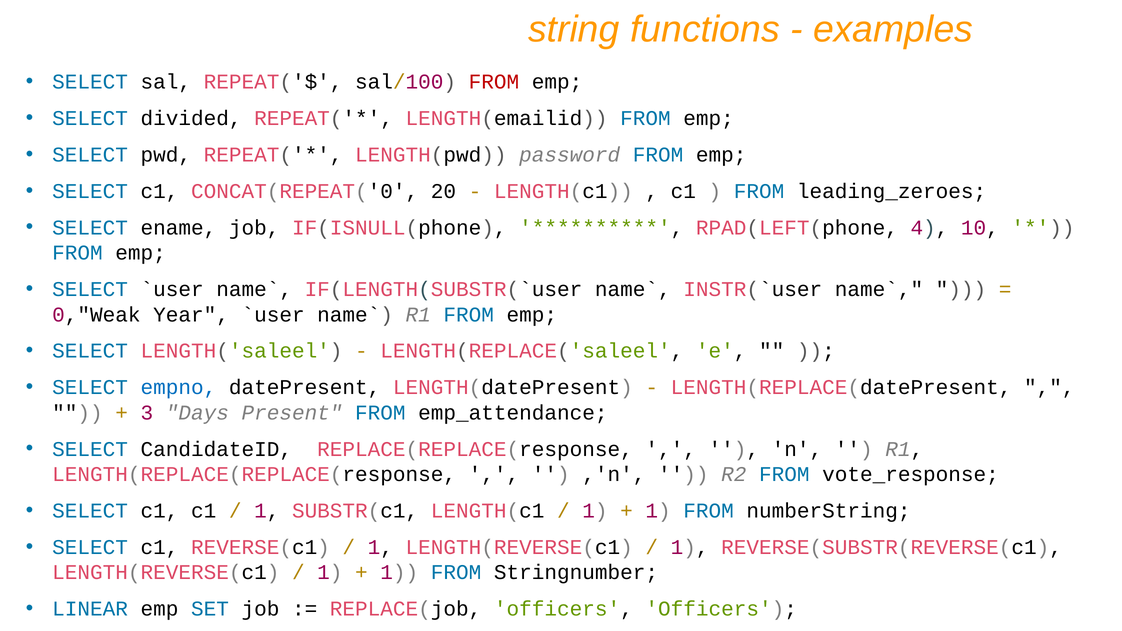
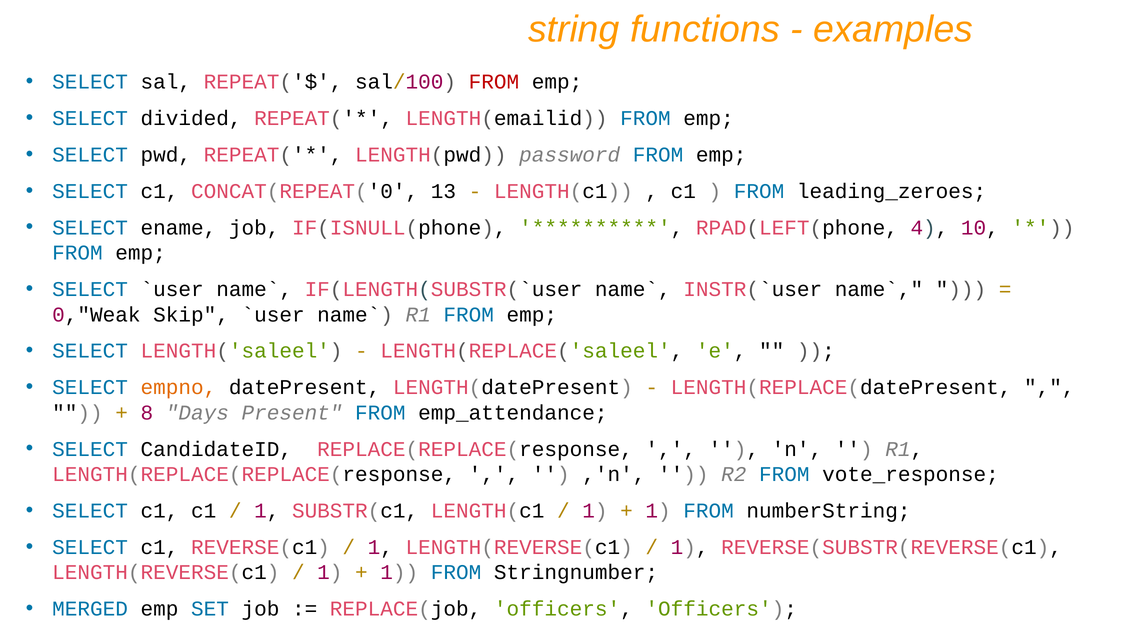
20: 20 -> 13
Year: Year -> Skip
empno colour: blue -> orange
3: 3 -> 8
LINEAR: LINEAR -> MERGED
